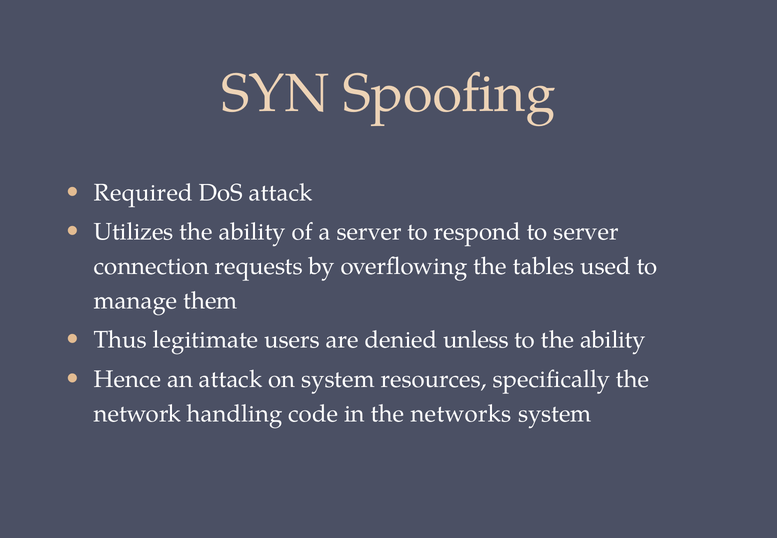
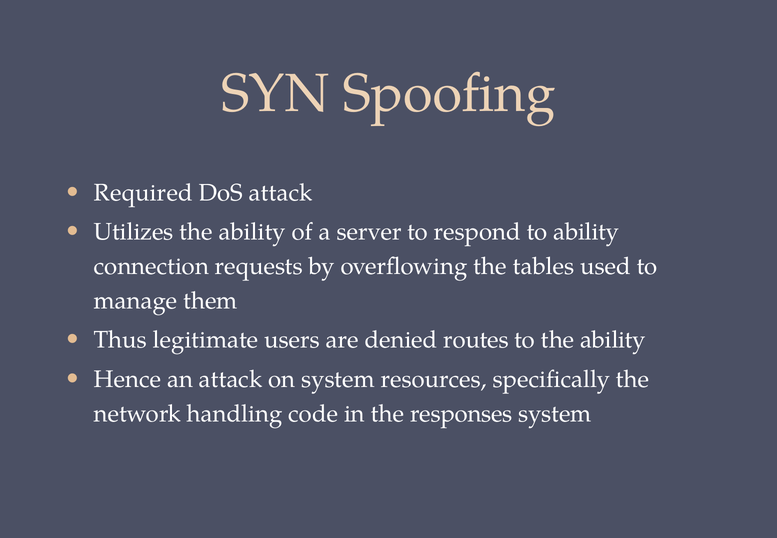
to server: server -> ability
unless: unless -> routes
networks: networks -> responses
